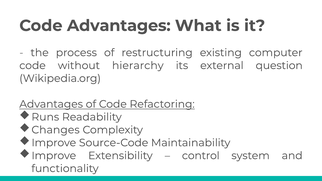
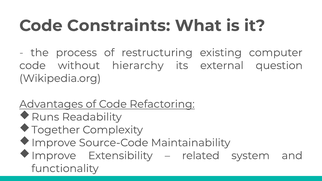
Code Advantages: Advantages -> Constraints
Changes: Changes -> Together
control: control -> related
